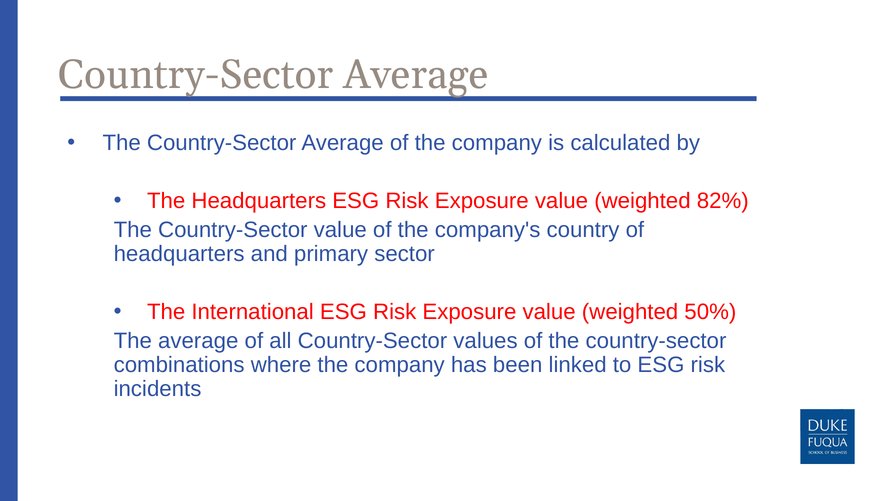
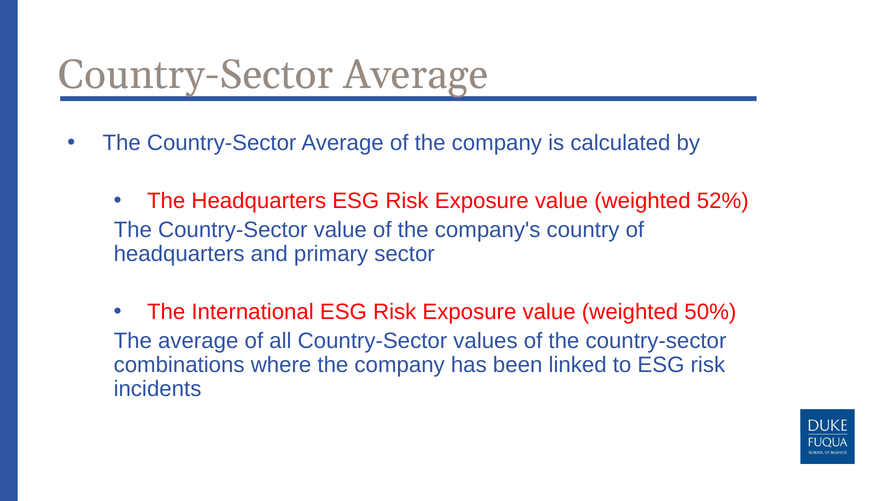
82%: 82% -> 52%
